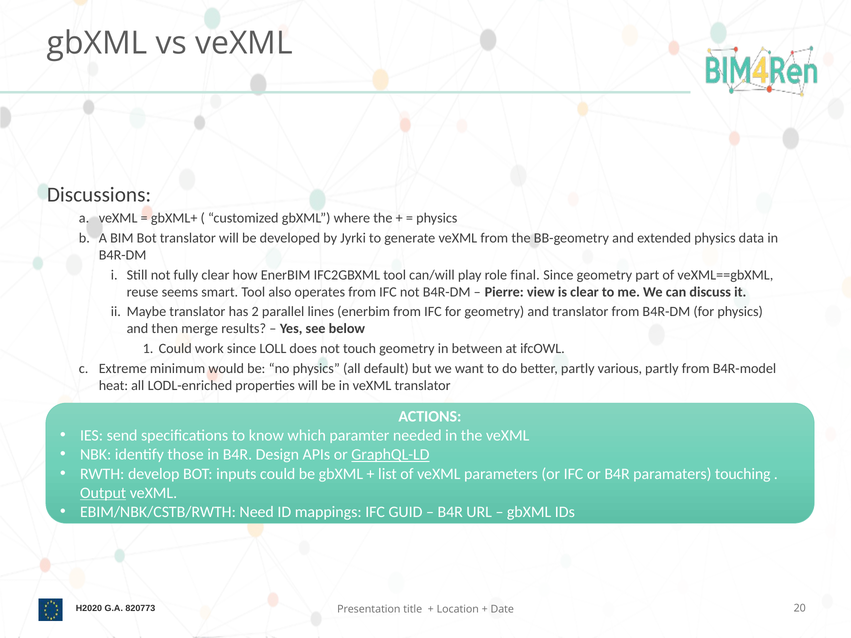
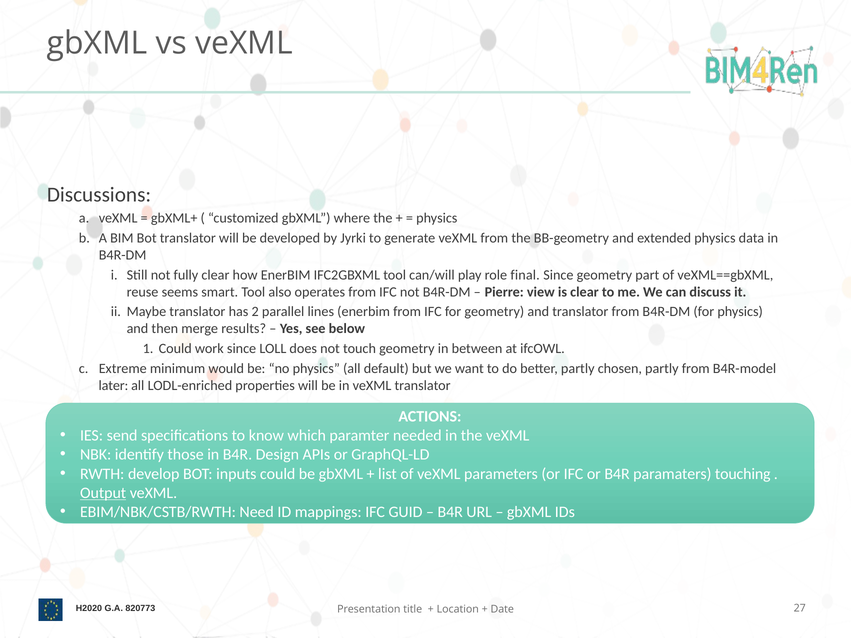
various: various -> chosen
heat: heat -> later
GraphQL-LD underline: present -> none
20: 20 -> 27
